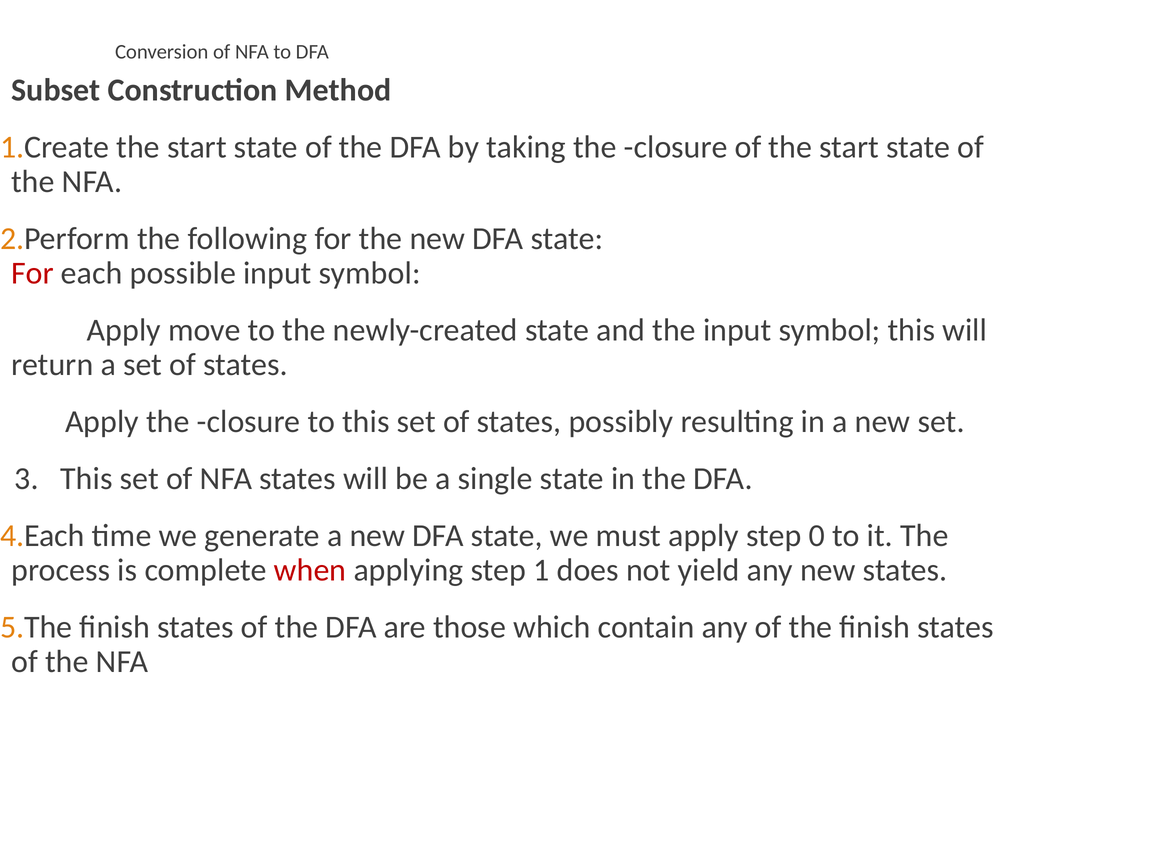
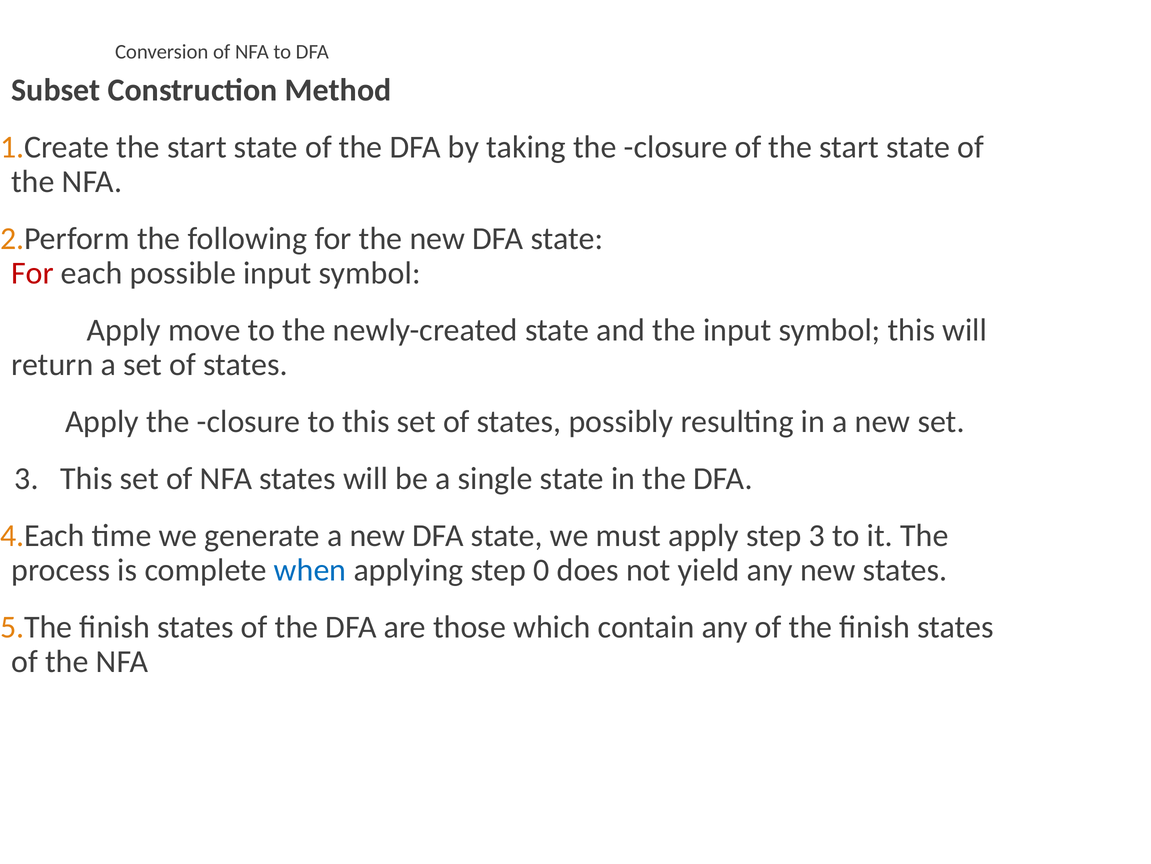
step 0: 0 -> 3
when colour: red -> blue
1: 1 -> 0
